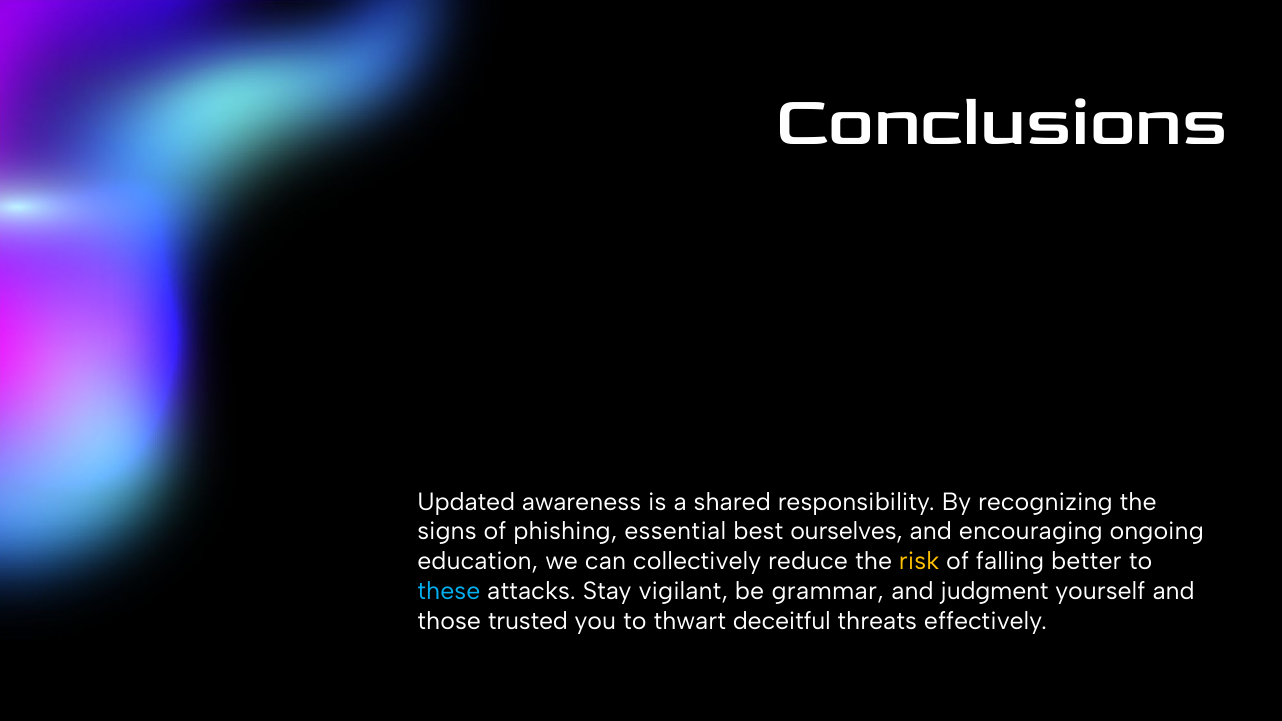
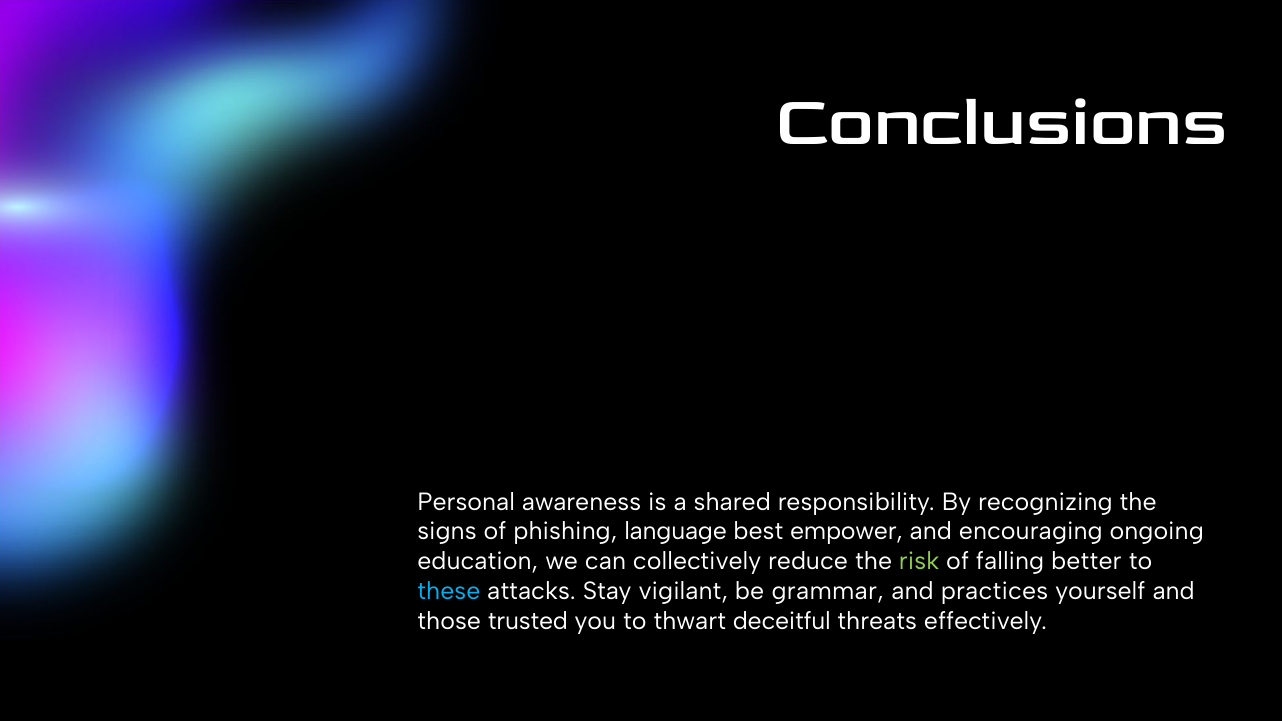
Updated: Updated -> Personal
essential: essential -> language
ourselves: ourselves -> empower
risk colour: yellow -> light green
judgment: judgment -> practices
